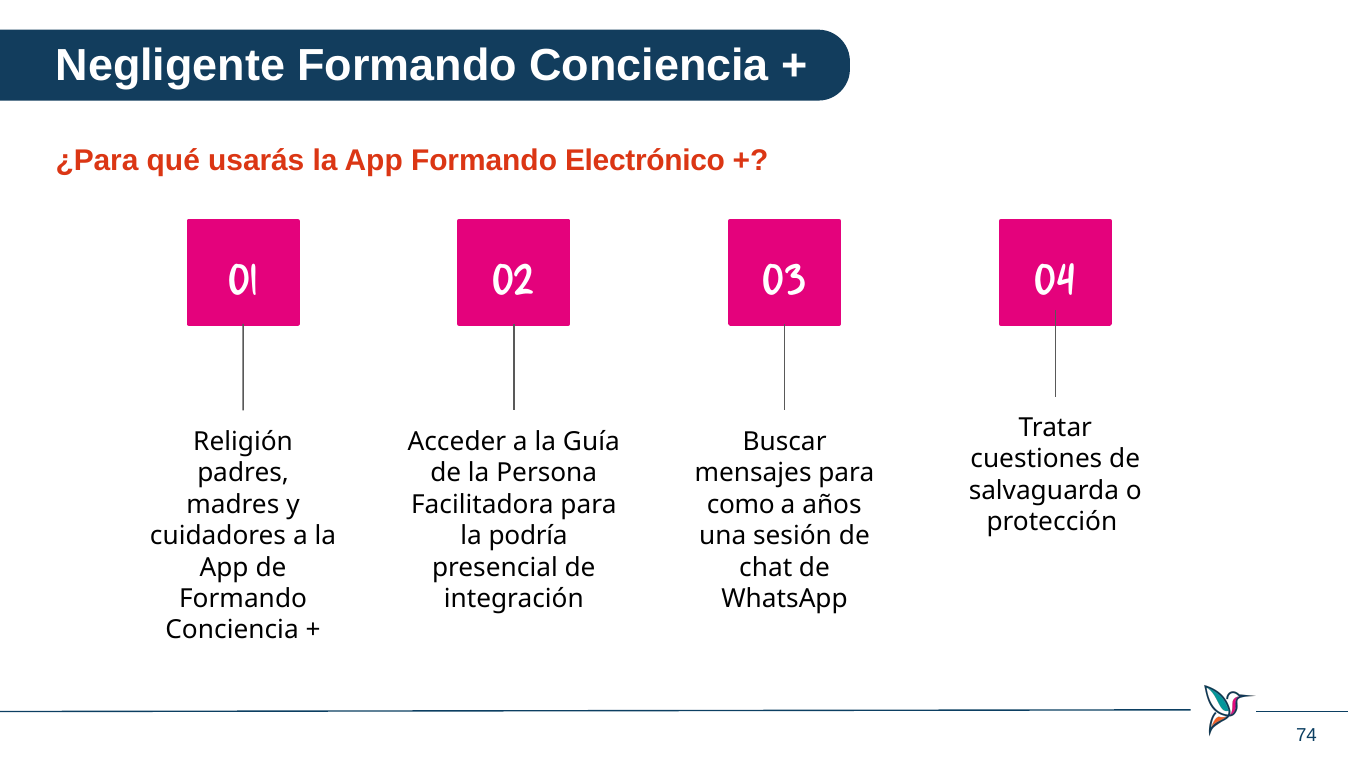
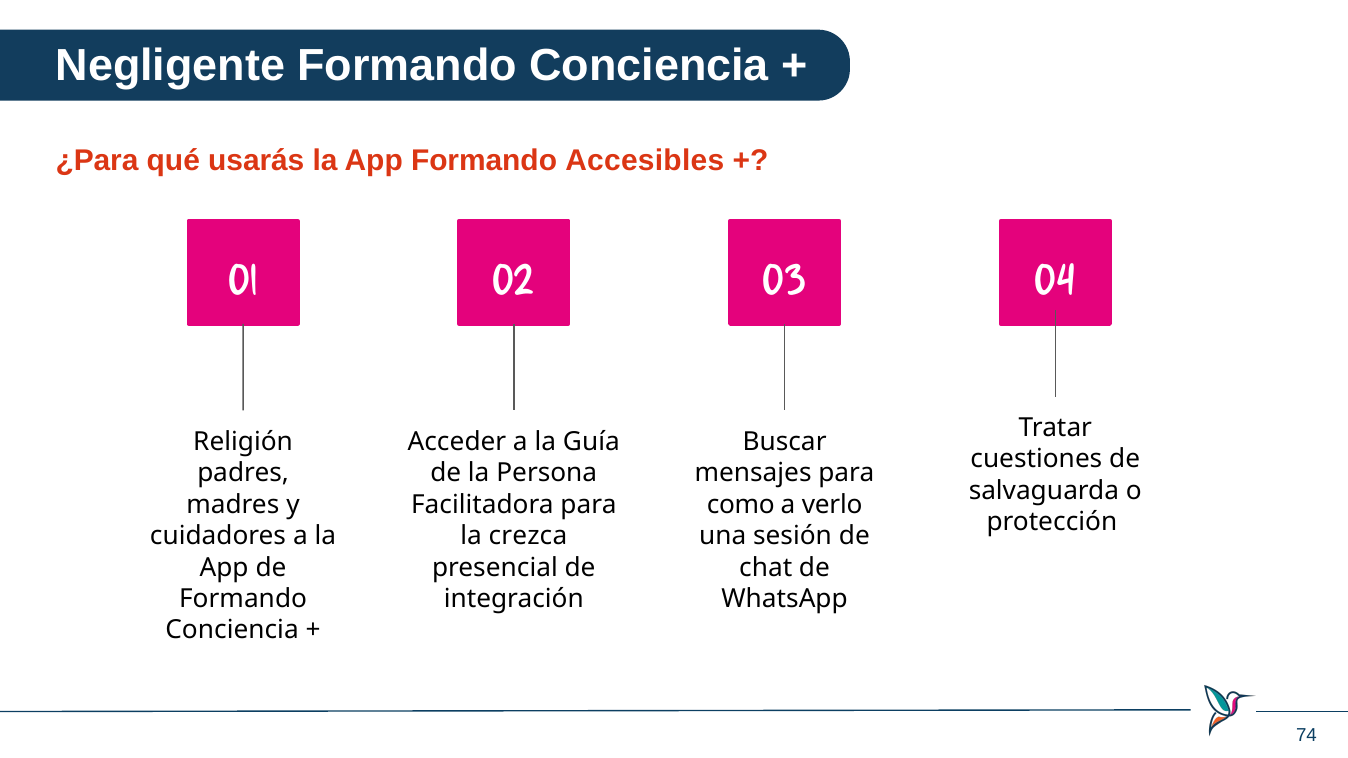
Electrónico: Electrónico -> Accesibles
años: años -> verlo
podría: podría -> crezca
